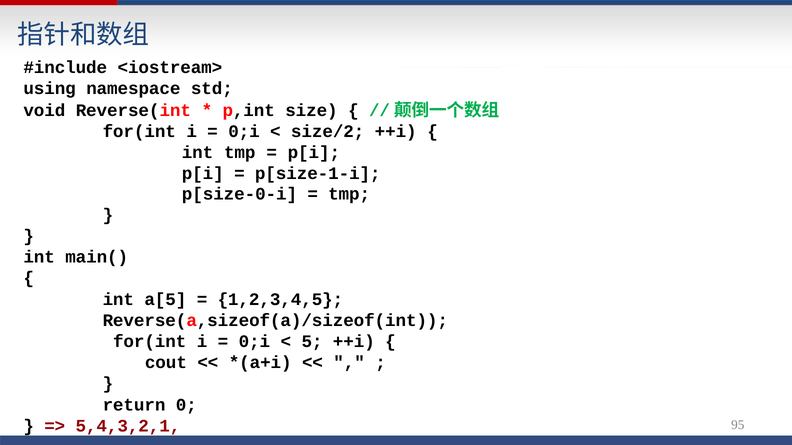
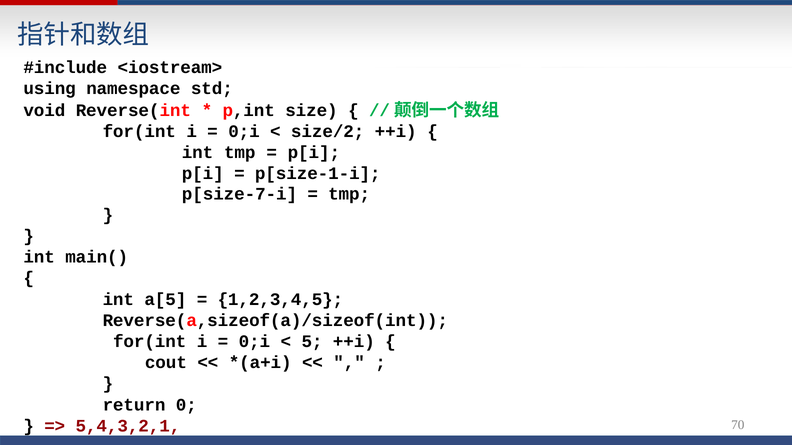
p[size-0-i: p[size-0-i -> p[size-7-i
95: 95 -> 70
